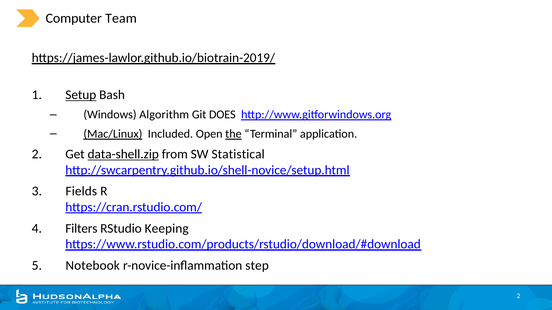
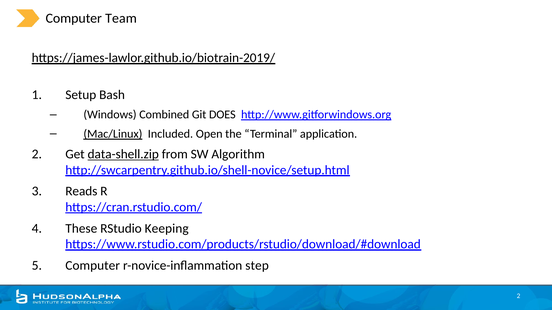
Setup underline: present -> none
Algorithm: Algorithm -> Combined
the underline: present -> none
Statistical: Statistical -> Algorithm
Fields: Fields -> Reads
Filters: Filters -> These
Notebook at (93, 266): Notebook -> Computer
